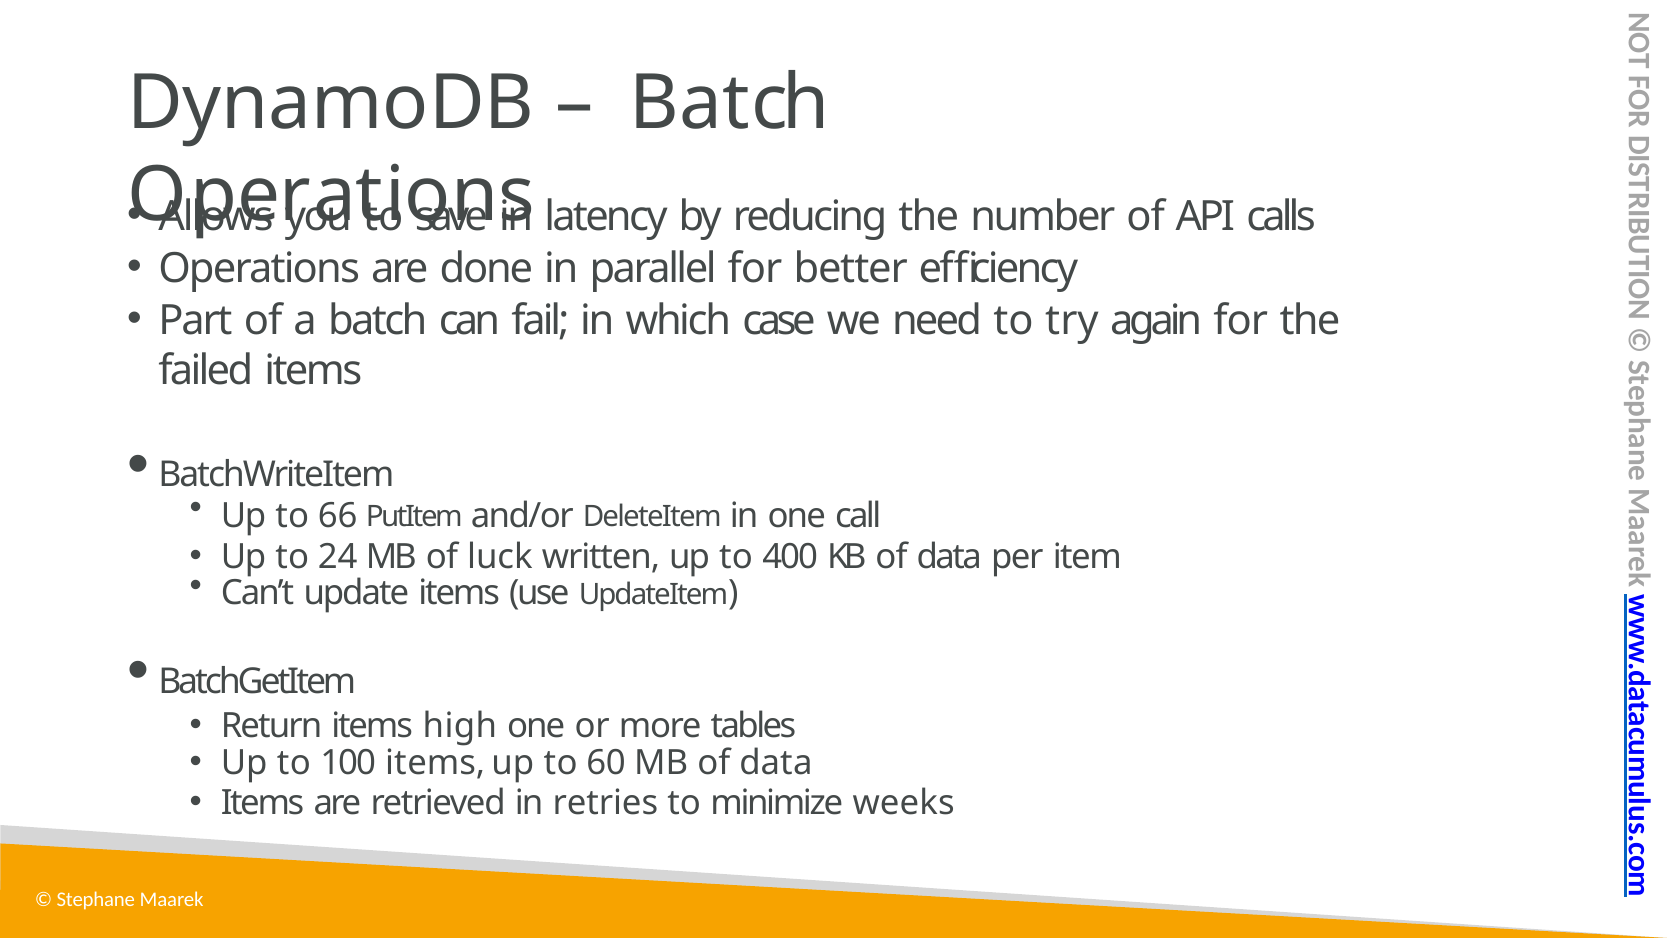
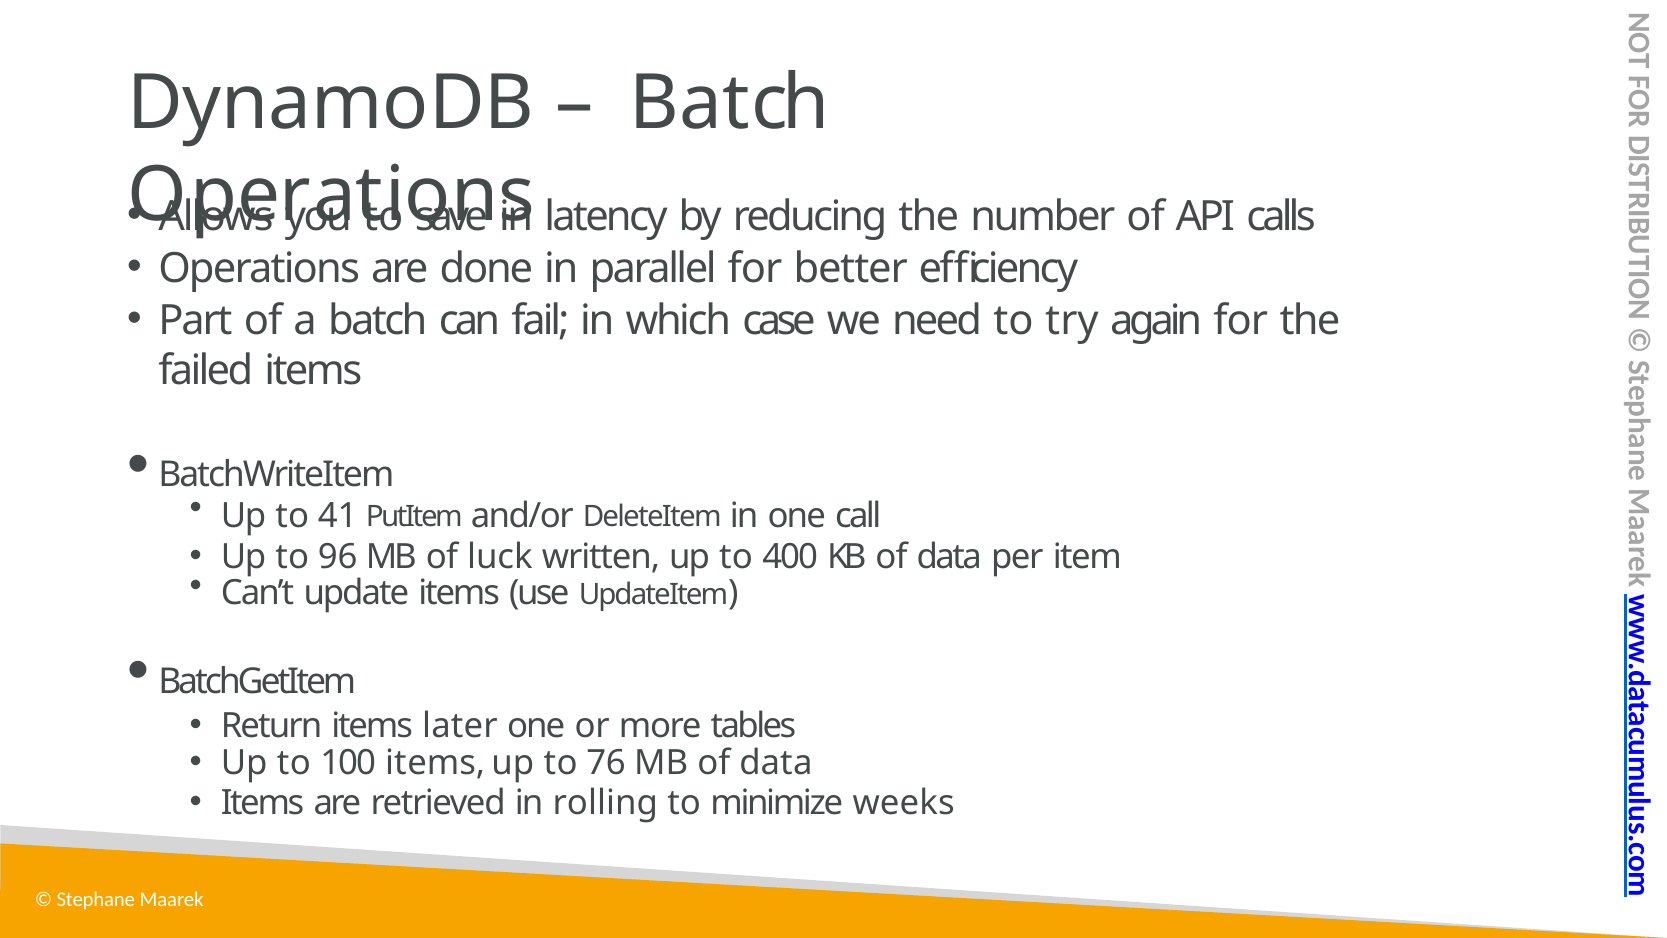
66: 66 -> 41
24: 24 -> 96
high: high -> later
60: 60 -> 76
retries: retries -> rolling
